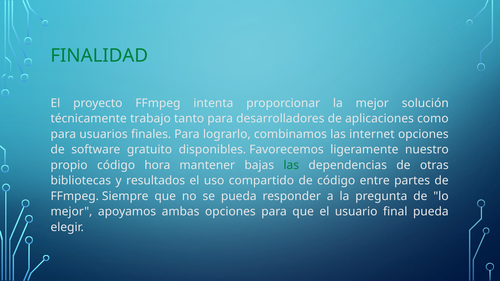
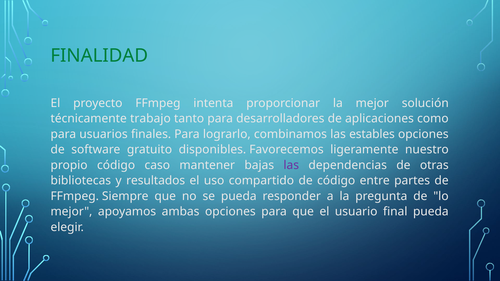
internet: internet -> estables
hora: hora -> caso
las at (291, 165) colour: green -> purple
